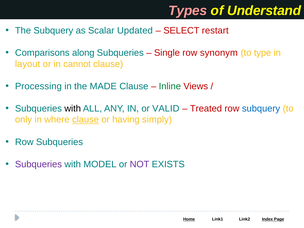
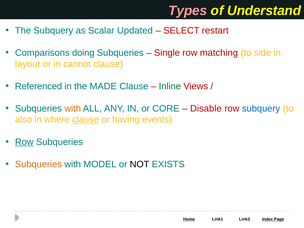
along: along -> doing
synonym: synonym -> matching
type: type -> side
Processing: Processing -> Referenced
with at (73, 109) colour: black -> orange
VALID: VALID -> CORE
Treated: Treated -> Disable
only: only -> also
simply: simply -> events
Row at (24, 142) underline: none -> present
Subqueries at (38, 164) colour: purple -> orange
NOT colour: purple -> black
